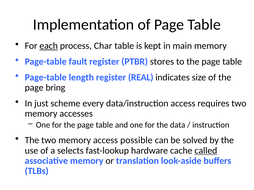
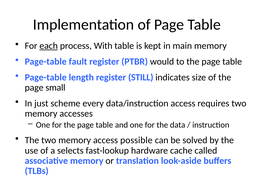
Char: Char -> With
stores: stores -> would
REAL: REAL -> STILL
bring: bring -> small
called underline: present -> none
